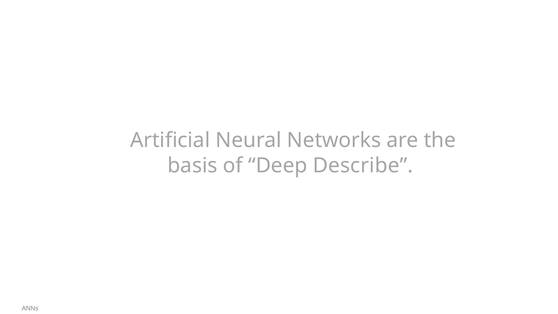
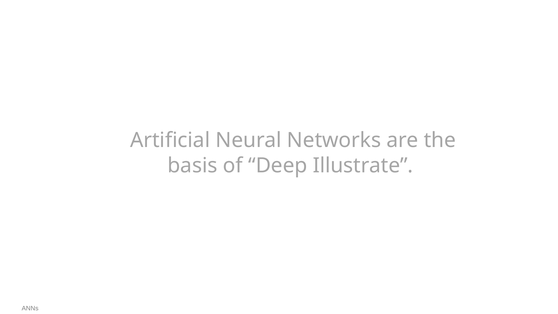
Describe: Describe -> Illustrate
